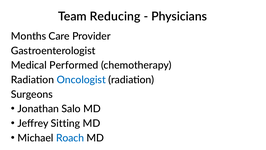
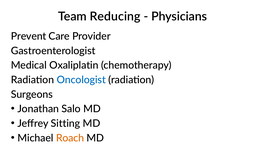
Months: Months -> Prevent
Performed: Performed -> Oxaliplatin
Roach colour: blue -> orange
